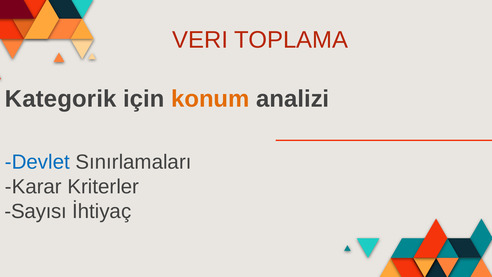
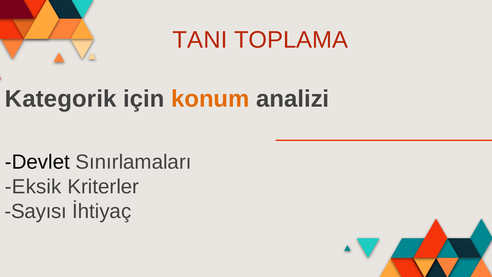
VERI: VERI -> TANI
Devlet colour: blue -> black
Karar: Karar -> Eksik
